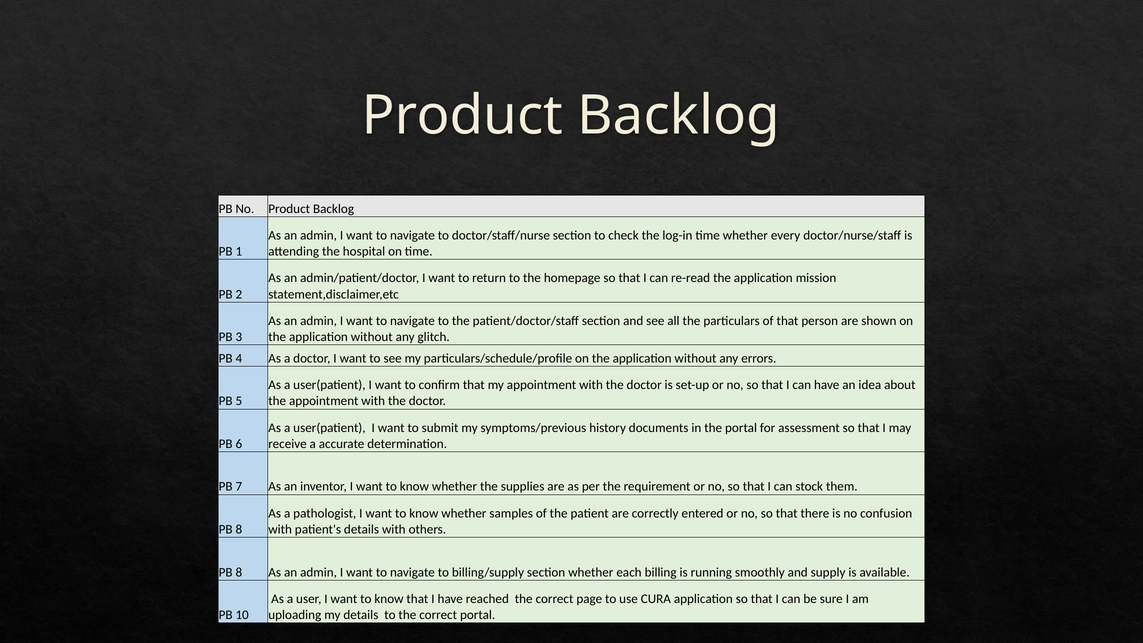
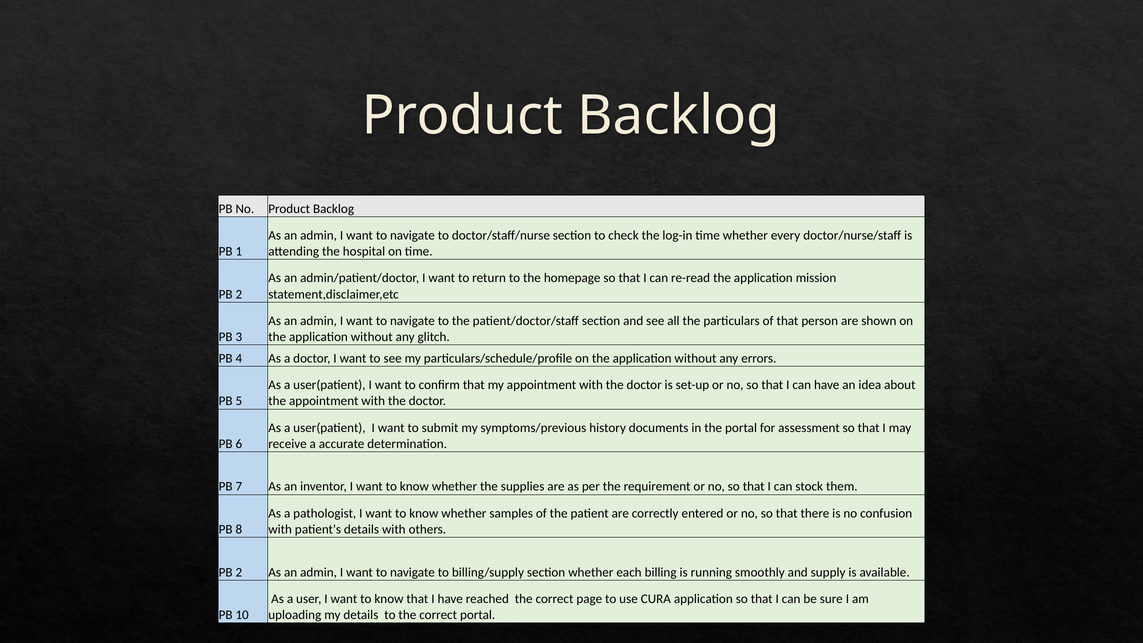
8 at (239, 572): 8 -> 2
